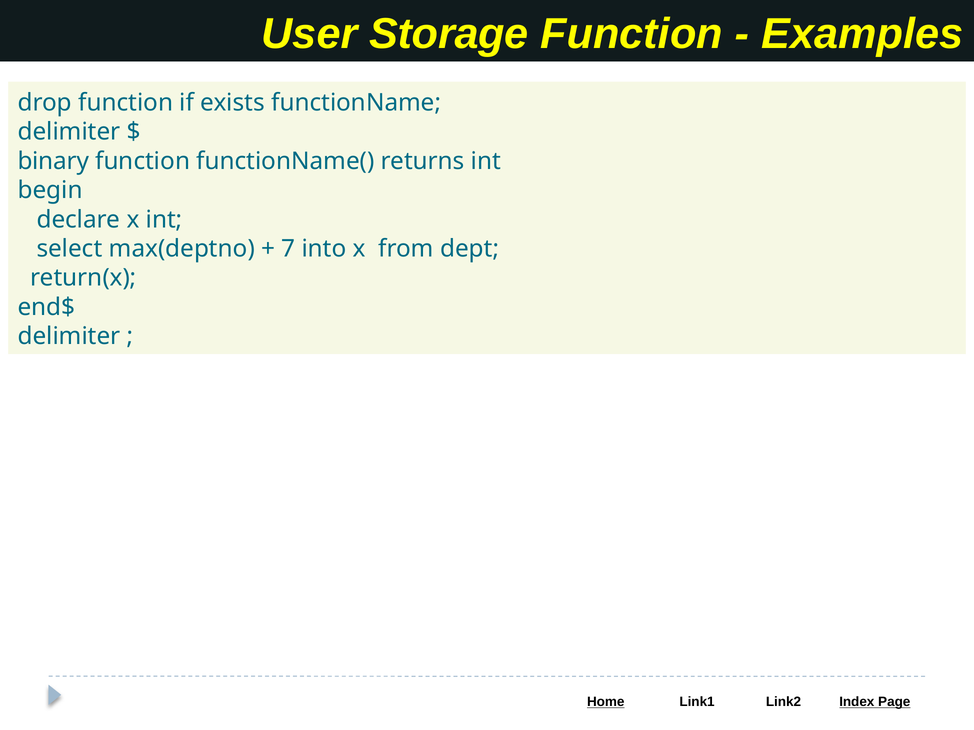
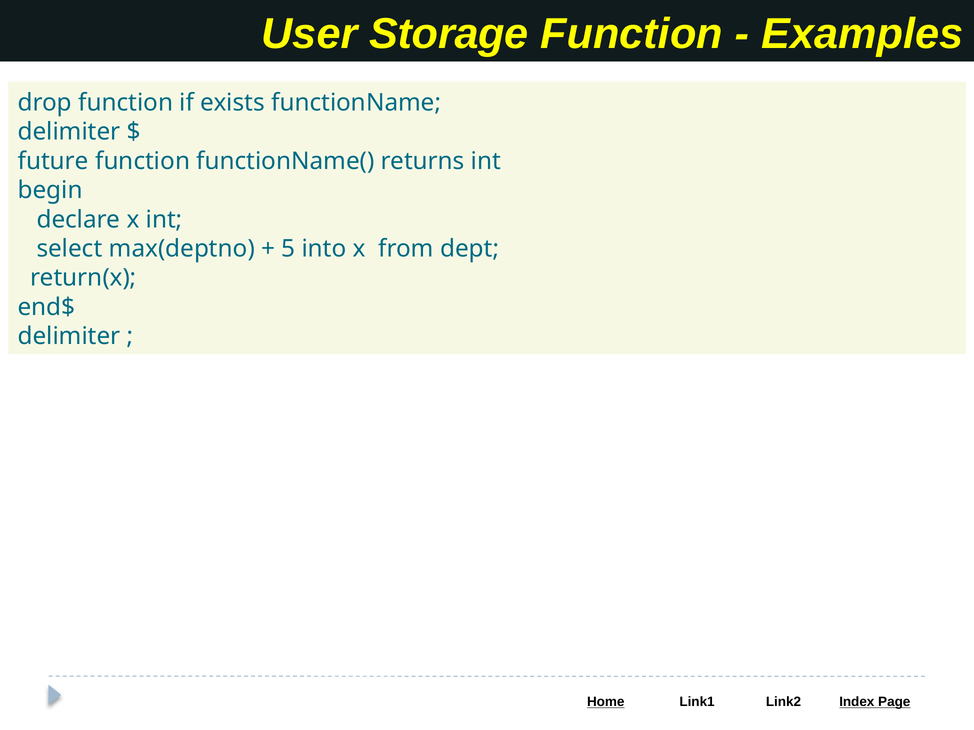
binary: binary -> future
7: 7 -> 5
